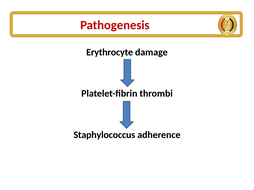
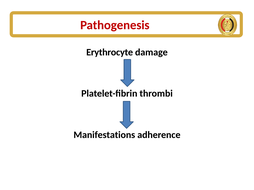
Staphylococcus: Staphylococcus -> Manifestations
